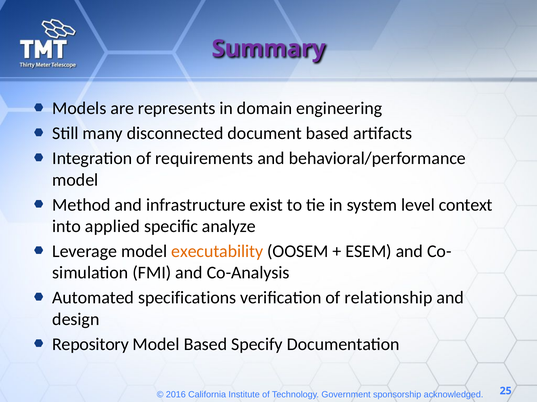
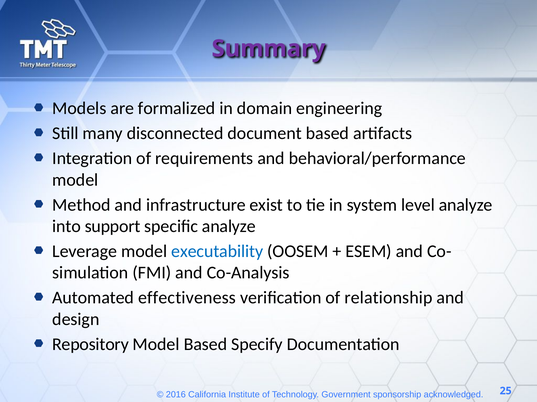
represents: represents -> formalized
level context: context -> analyze
applied: applied -> support
executability colour: orange -> blue
specifications: specifications -> effectiveness
